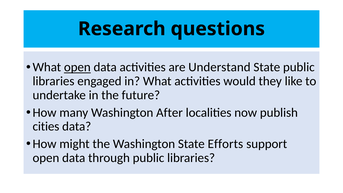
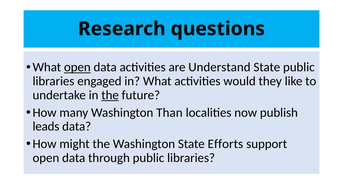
the at (110, 95) underline: none -> present
After: After -> Than
cities: cities -> leads
